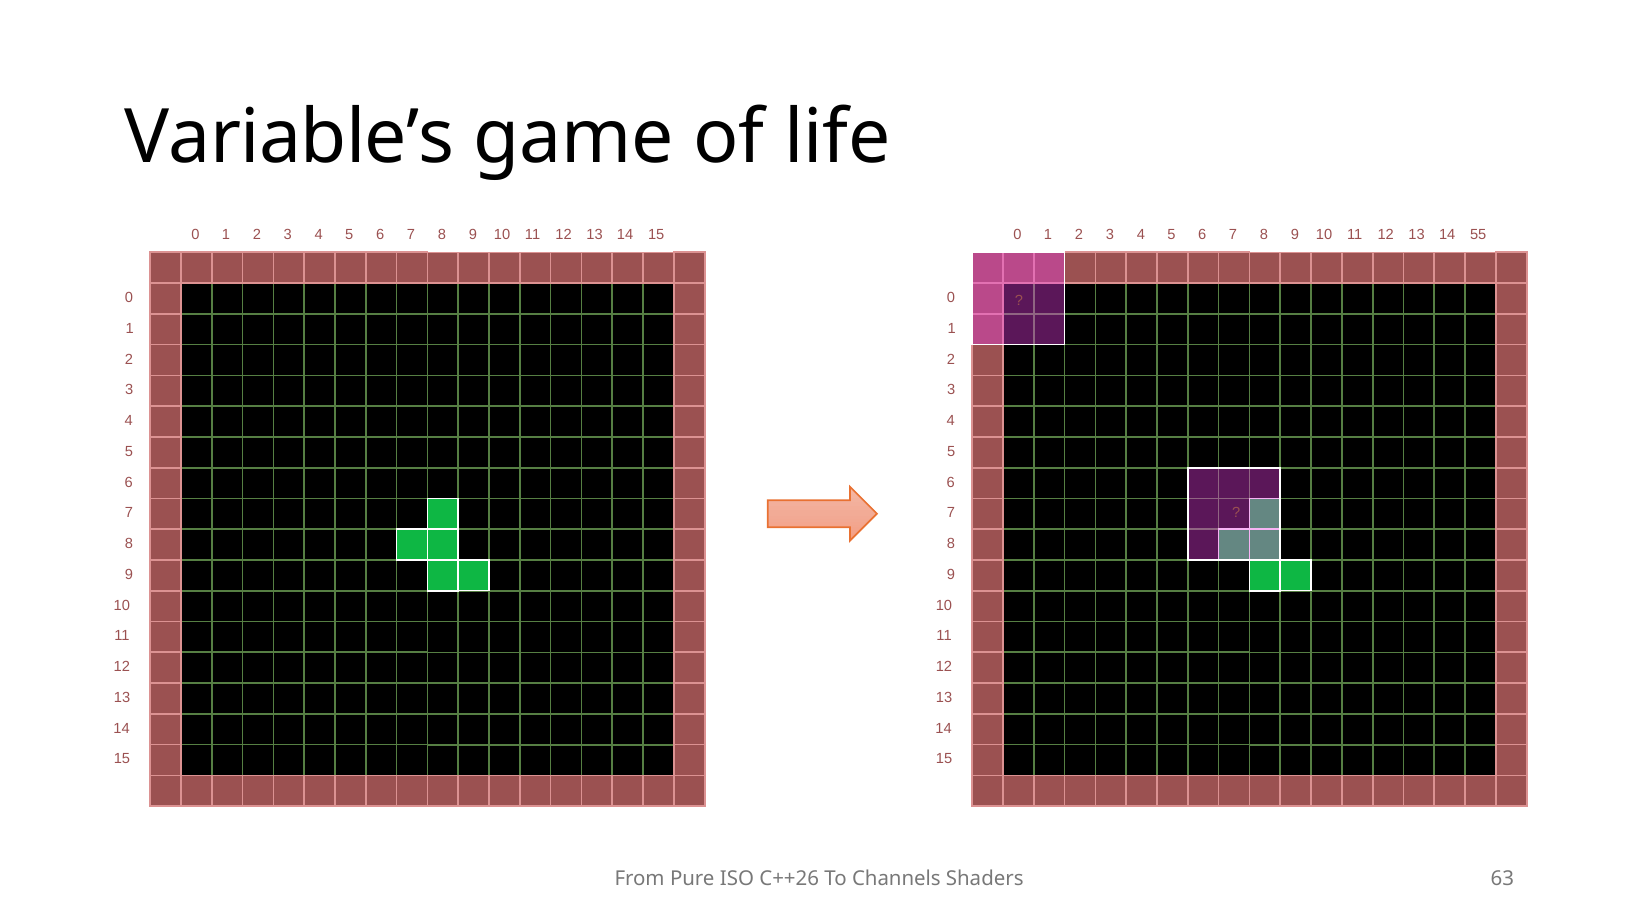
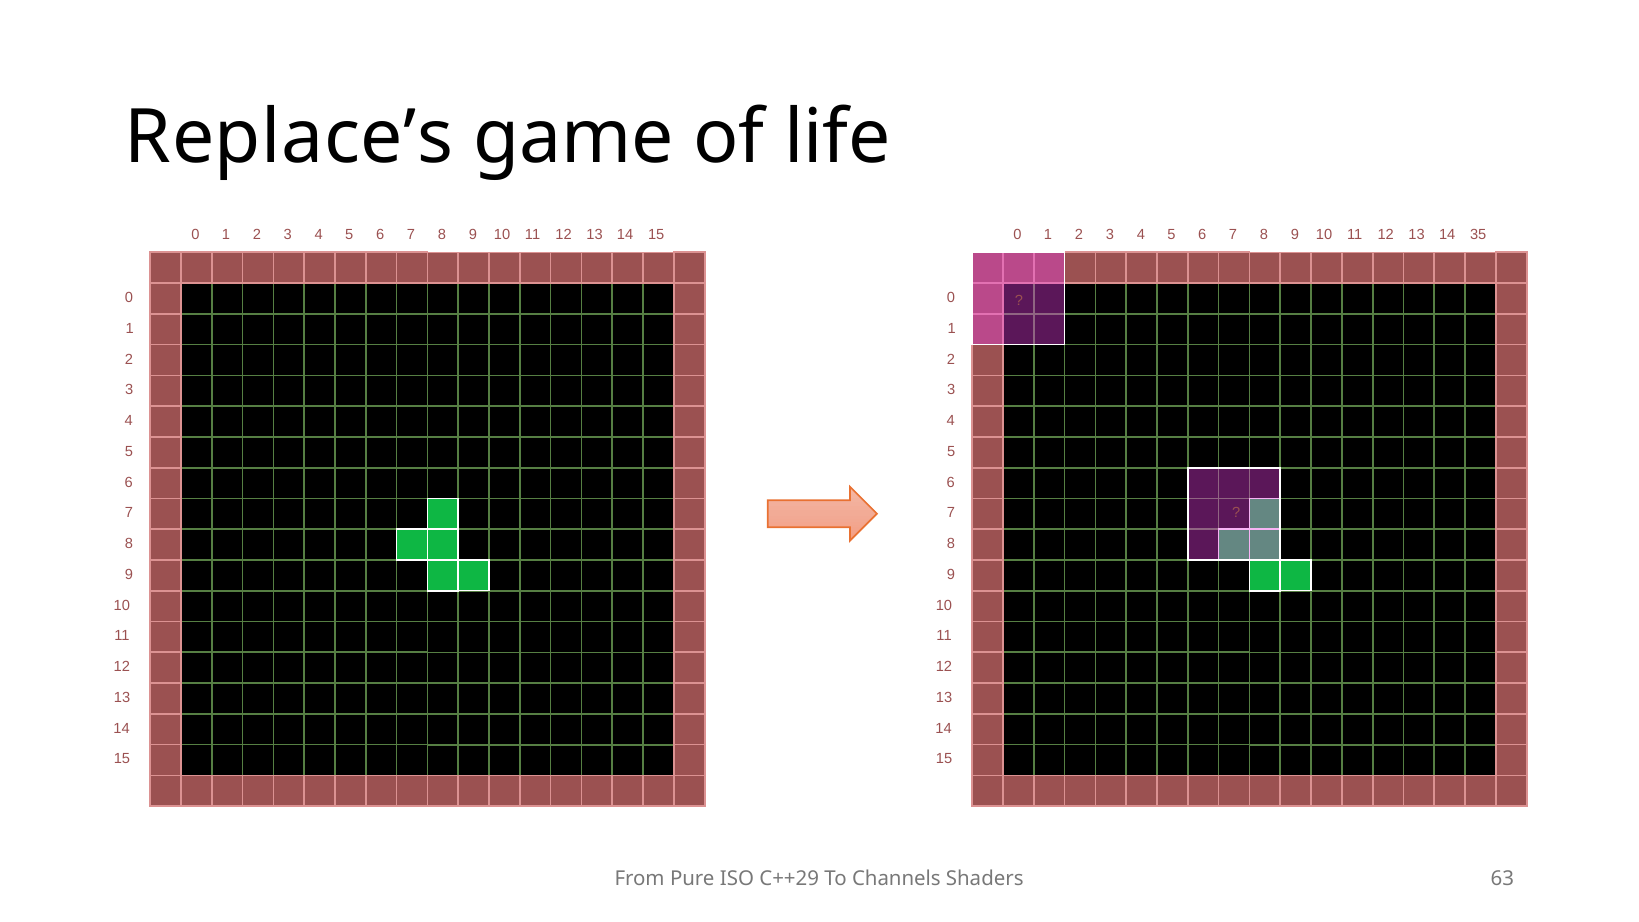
Variable’s: Variable’s -> Replace’s
55: 55 -> 35
C++26: C++26 -> C++29
